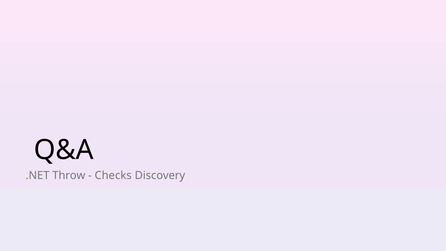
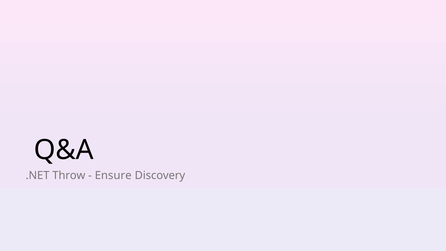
Checks: Checks -> Ensure
